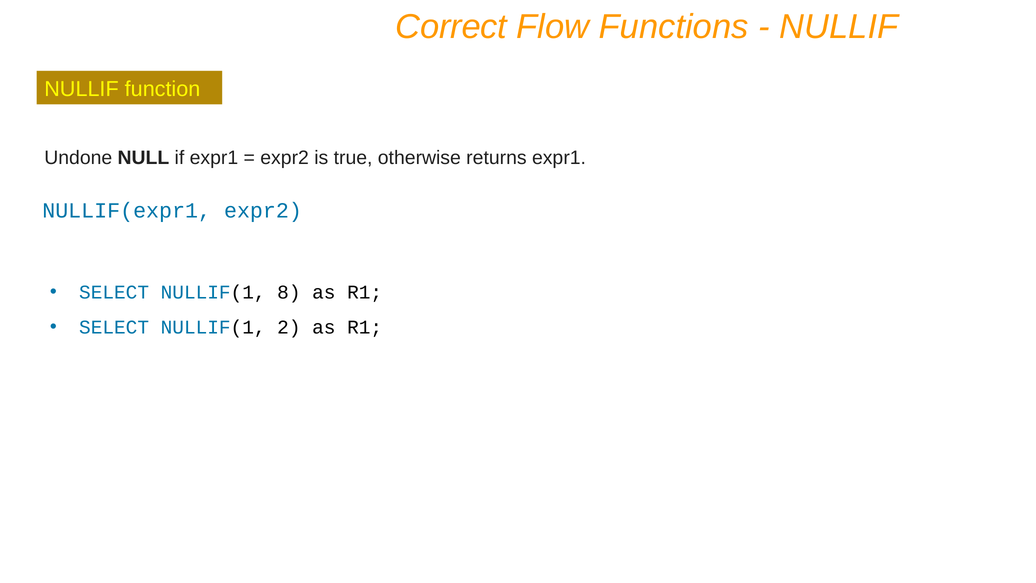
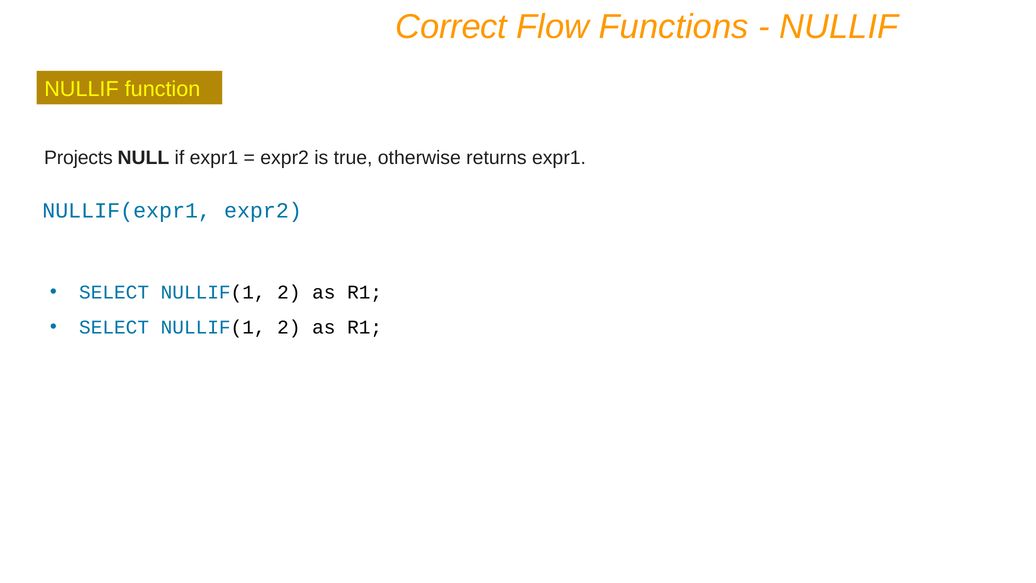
Undone: Undone -> Projects
8 at (289, 292): 8 -> 2
